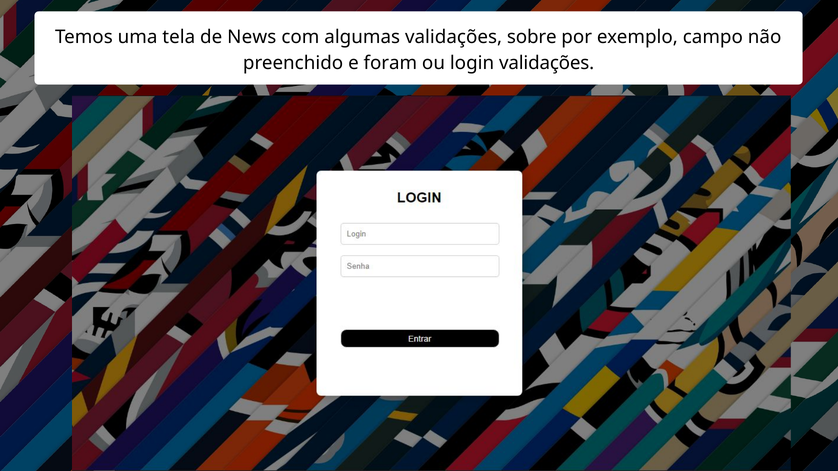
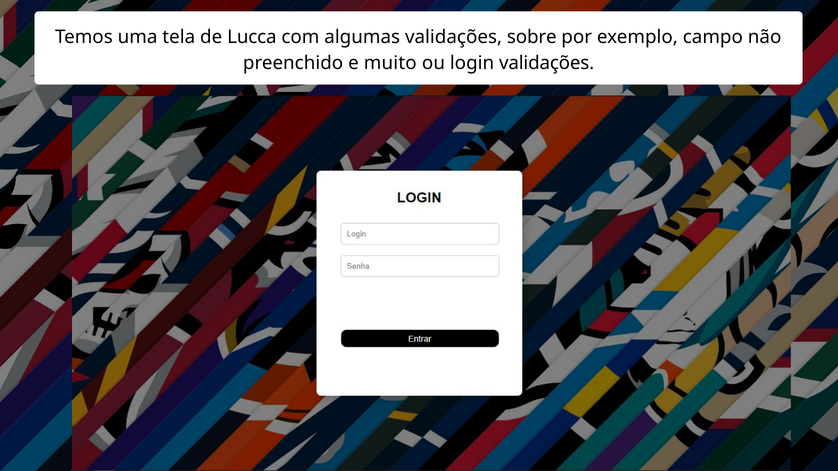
News: News -> Lucca
foram: foram -> muito
